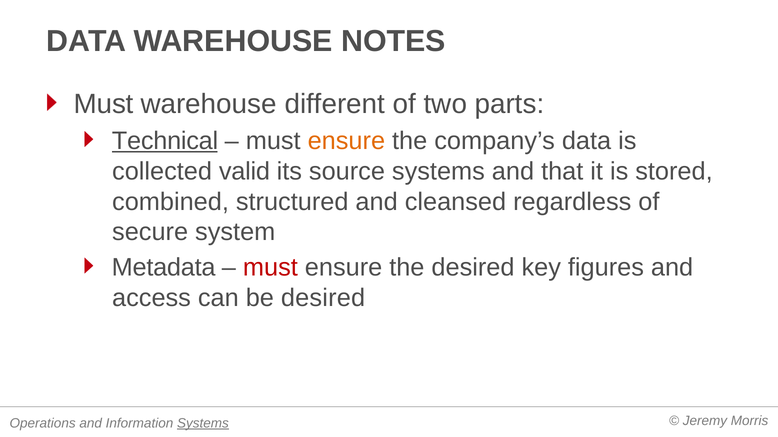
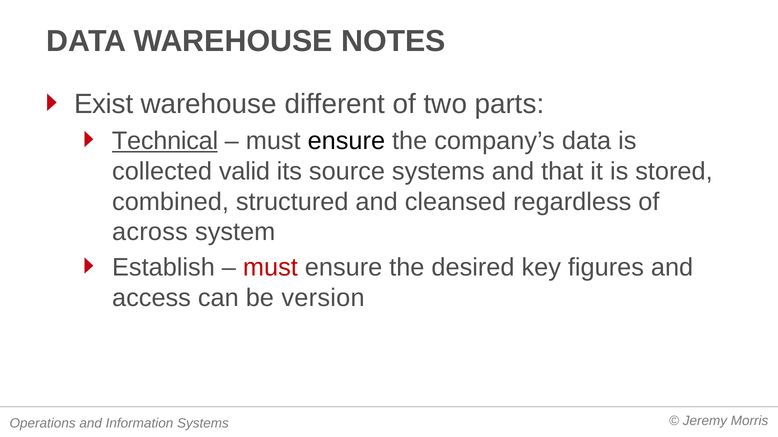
Must at (104, 104): Must -> Exist
ensure at (346, 141) colour: orange -> black
secure: secure -> across
Metadata: Metadata -> Establish
be desired: desired -> version
Systems at (203, 424) underline: present -> none
